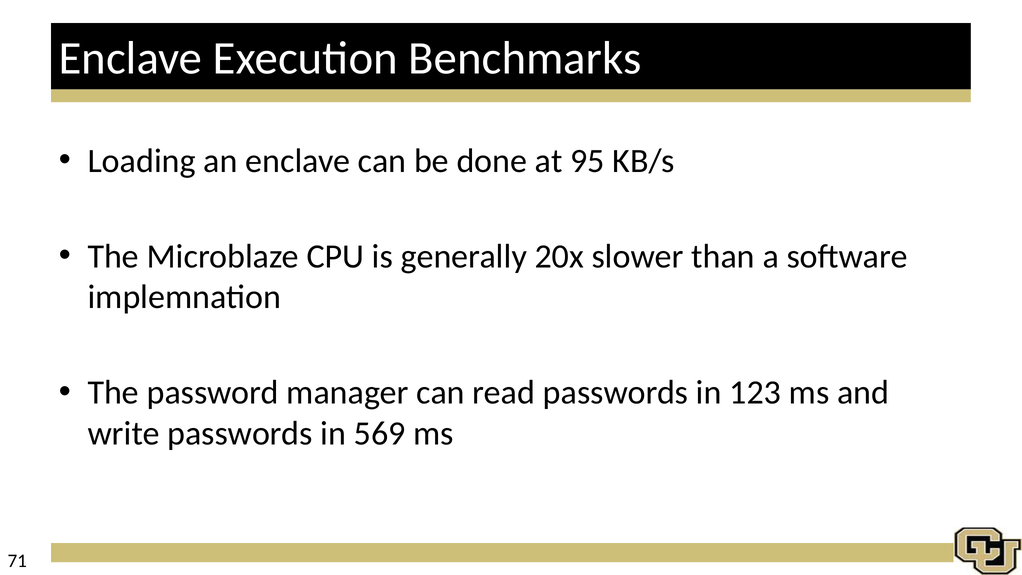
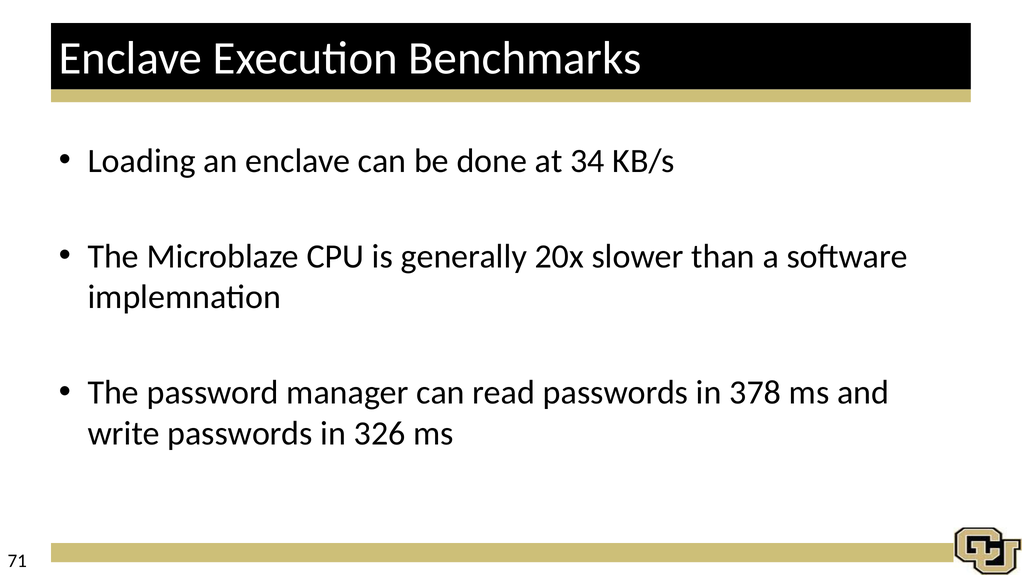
95: 95 -> 34
123: 123 -> 378
569: 569 -> 326
